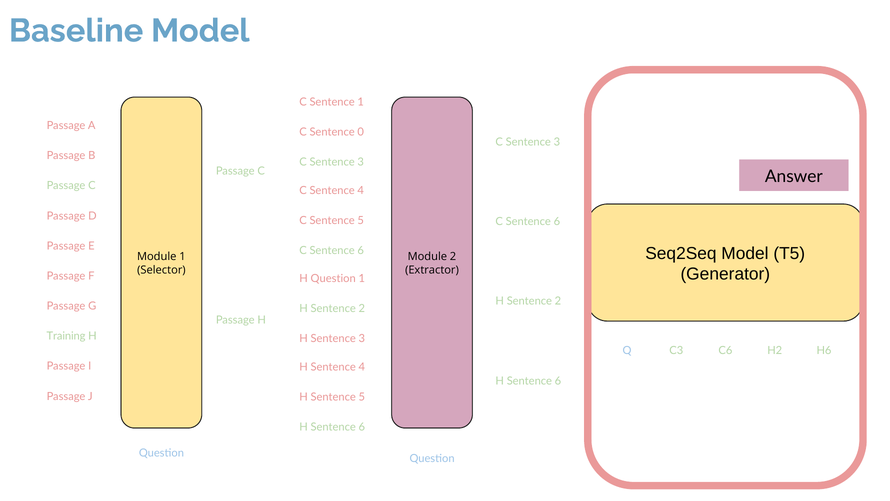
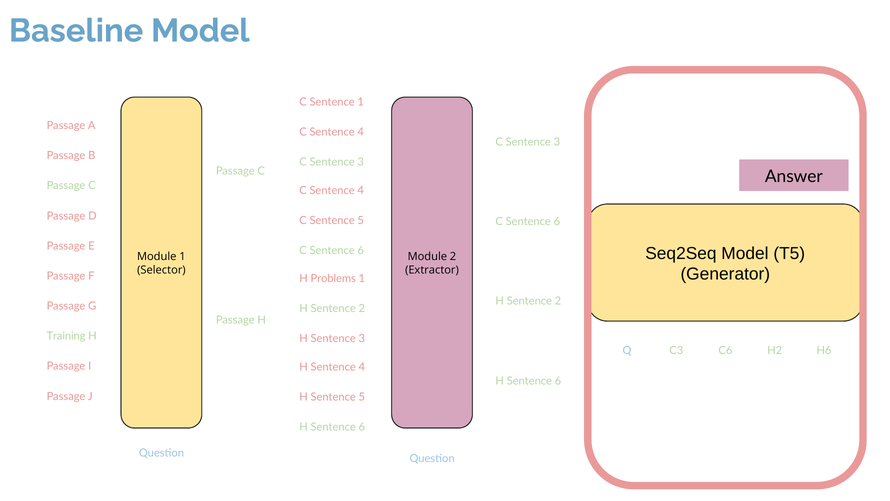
0 at (361, 132): 0 -> 4
H Question: Question -> Problems
